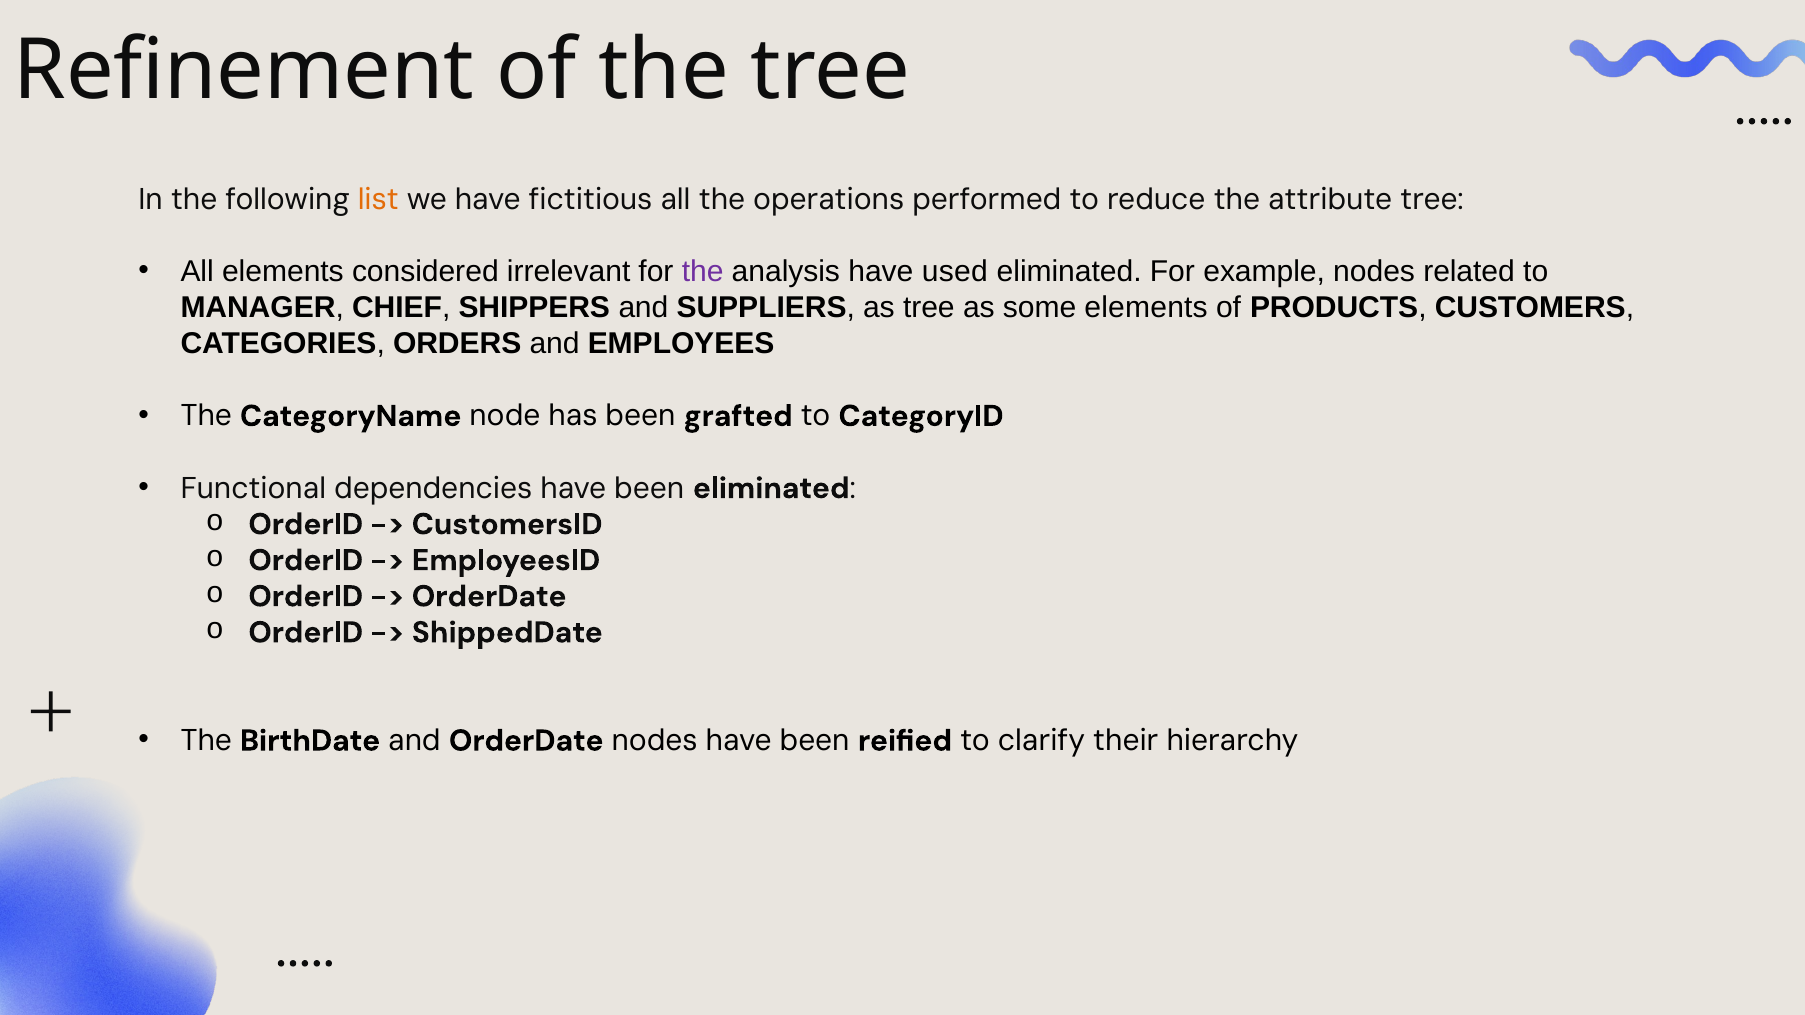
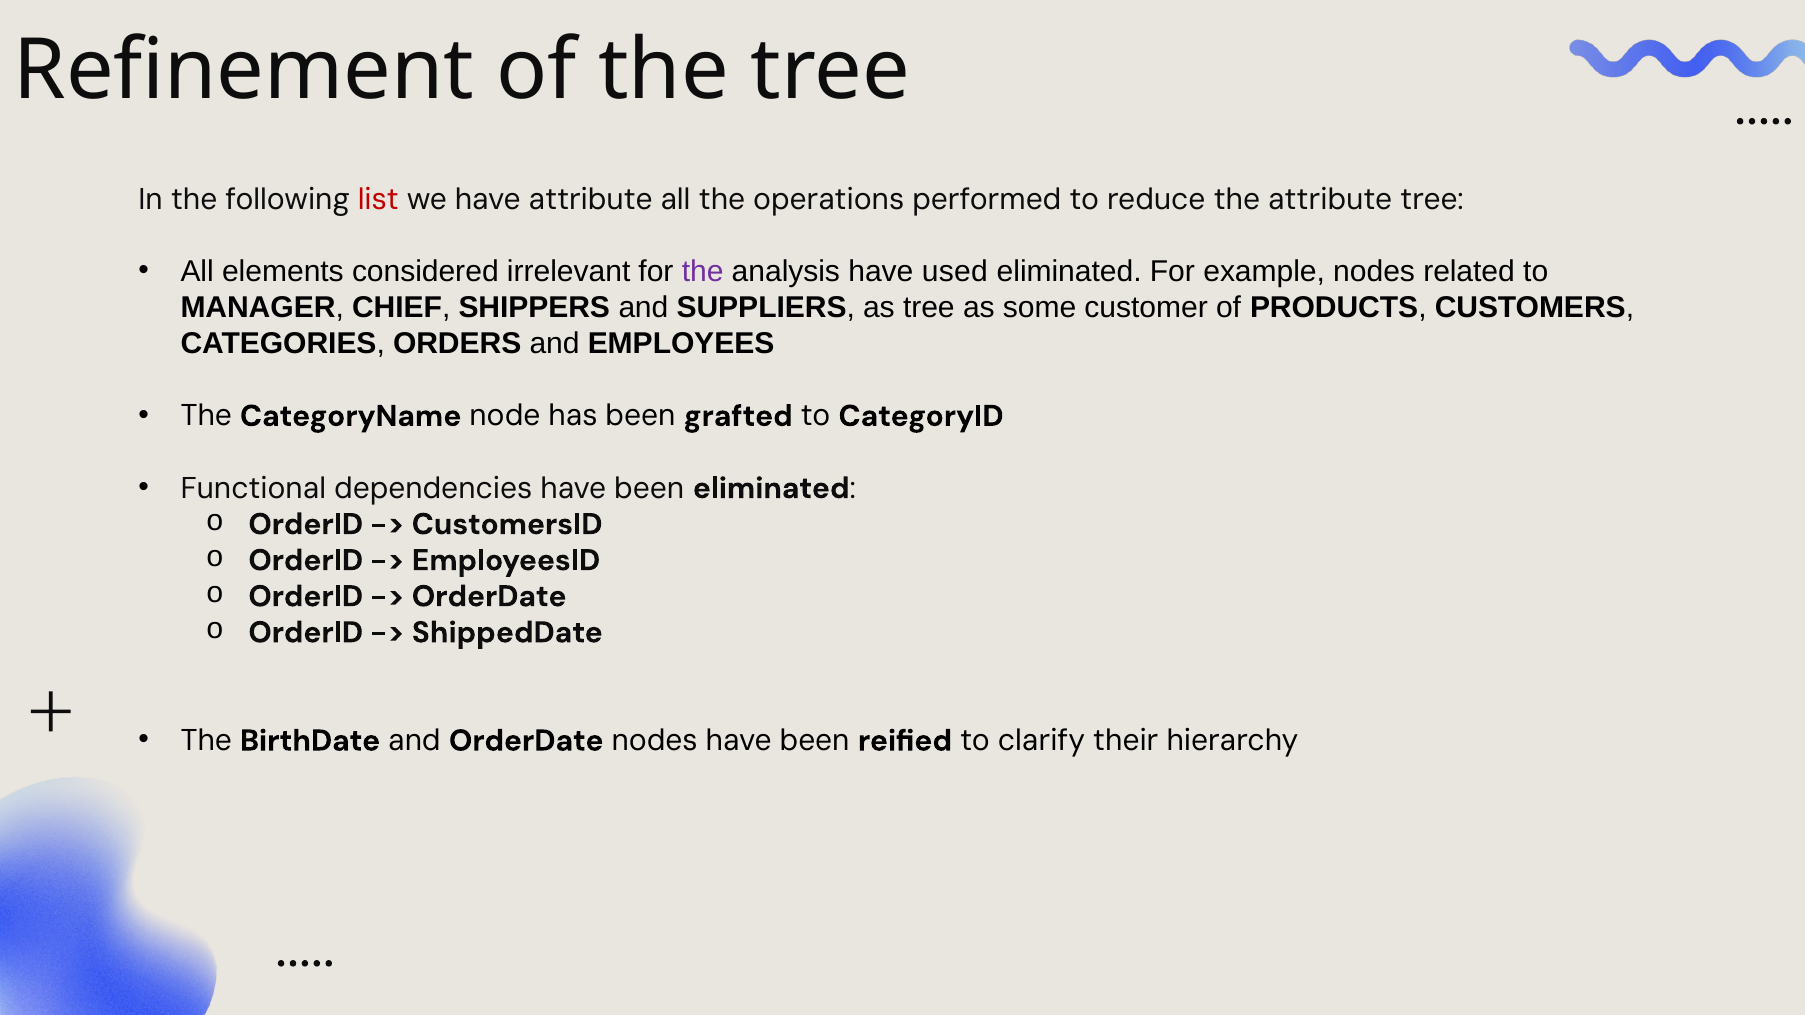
list colour: orange -> red
have fictitious: fictitious -> attribute
some elements: elements -> customer
